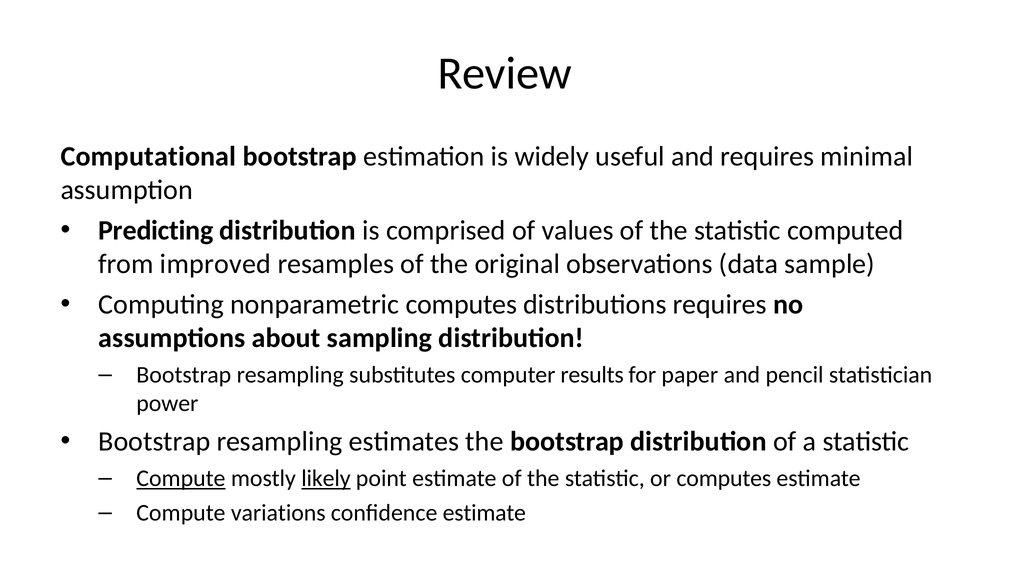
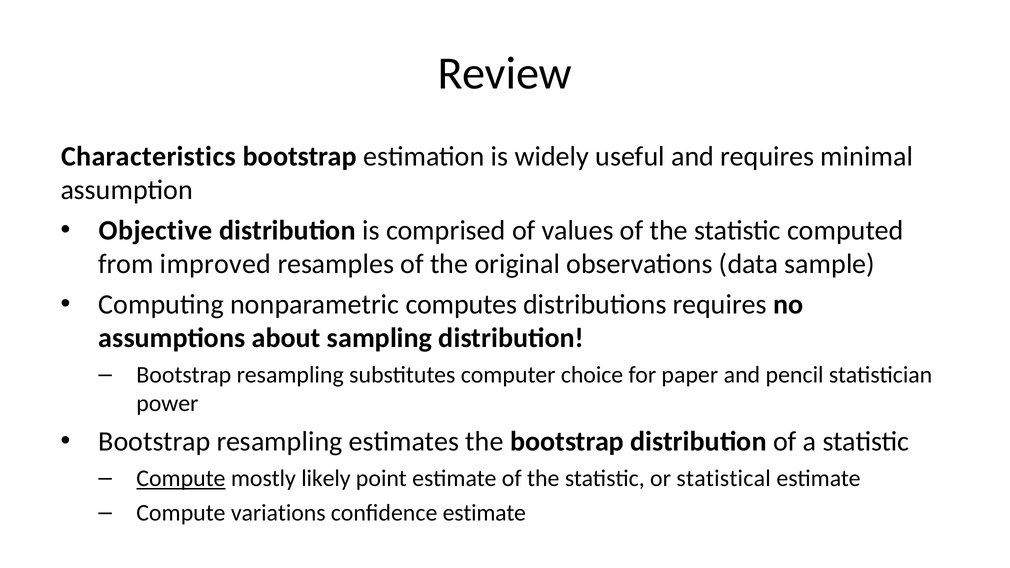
Computational: Computational -> Characteristics
Predicting: Predicting -> Objective
results: results -> choice
likely underline: present -> none
or computes: computes -> statistical
